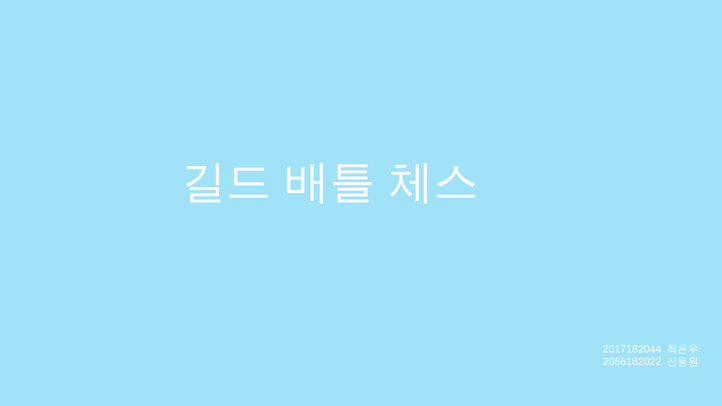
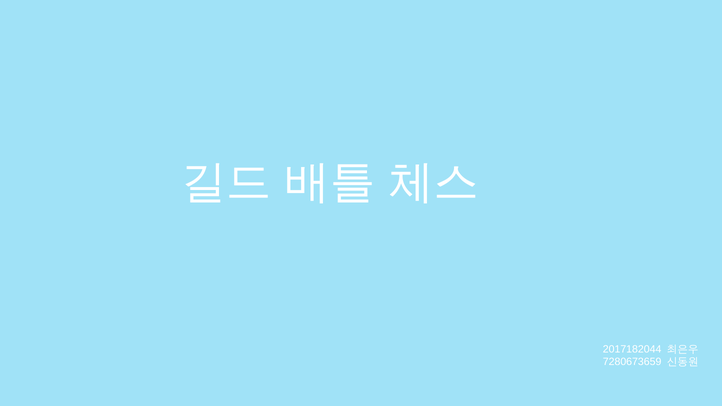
2066182022: 2066182022 -> 7280673659
